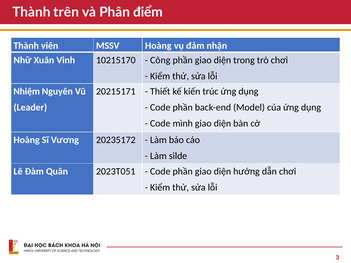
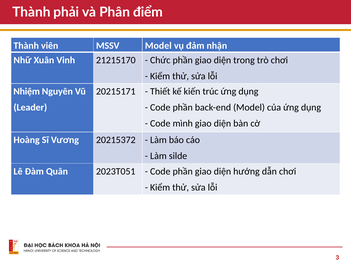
trên: trên -> phải
MSSV Hoàng: Hoàng -> Model
10215170: 10215170 -> 21215170
Công: Công -> Chức
20235172: 20235172 -> 20215372
